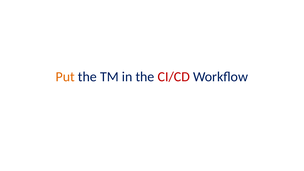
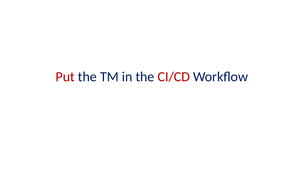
Put colour: orange -> red
